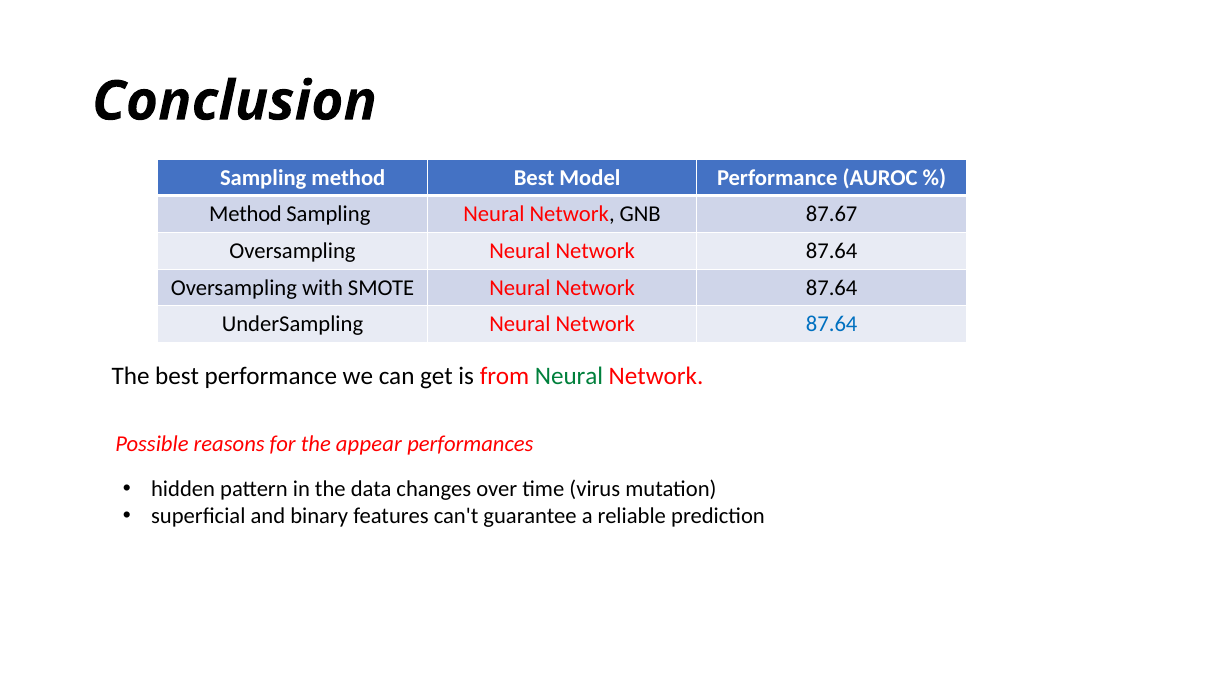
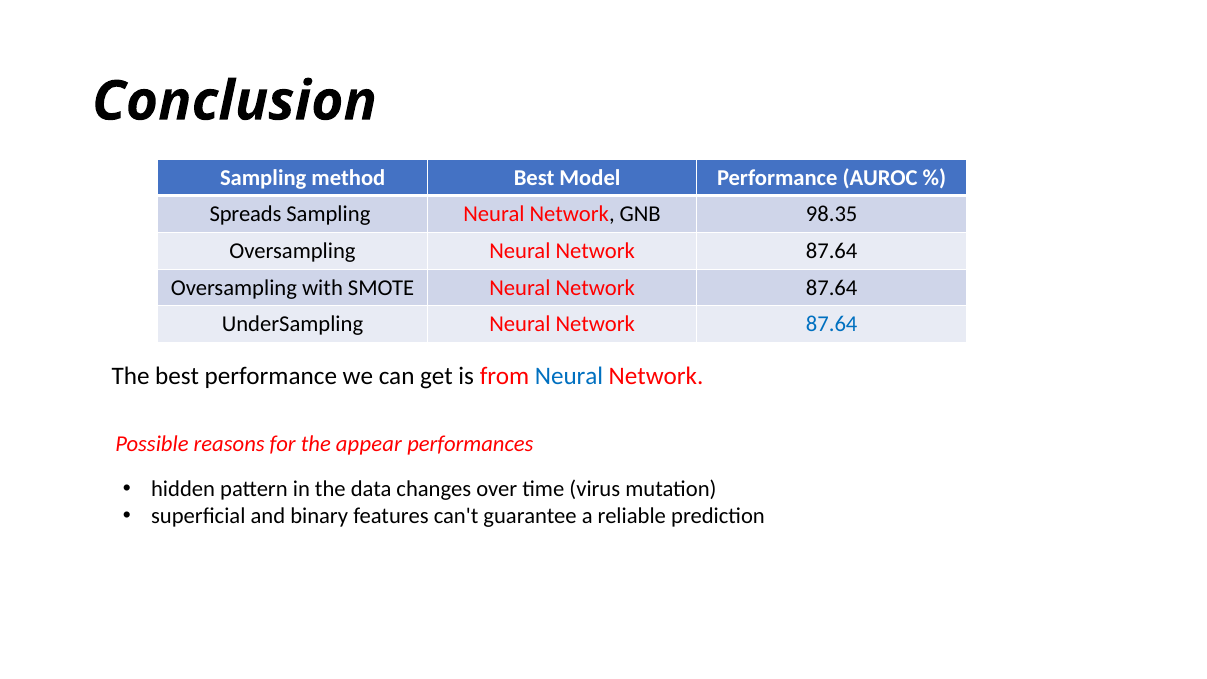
Method at (245, 214): Method -> Spreads
87.67: 87.67 -> 98.35
Neural at (569, 376) colour: green -> blue
